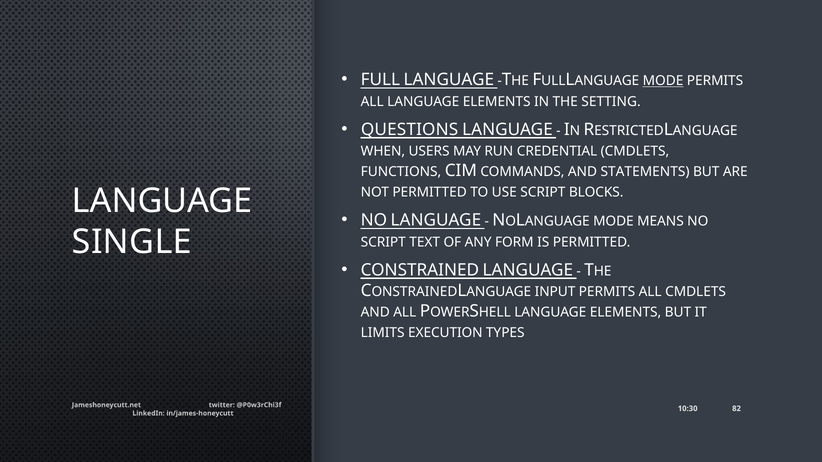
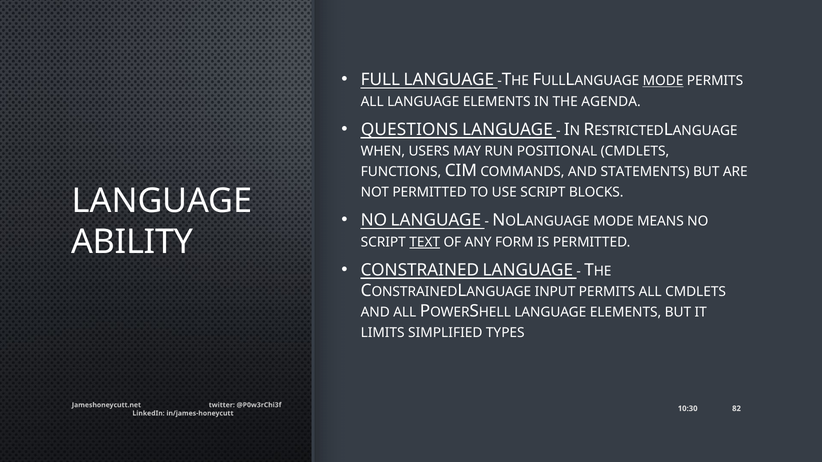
SETTING: SETTING -> AGENDA
CREDENTIAL: CREDENTIAL -> POSITIONAL
SINGLE: SINGLE -> ABILITY
TEXT underline: none -> present
EXECUTION: EXECUTION -> SIMPLIFIED
